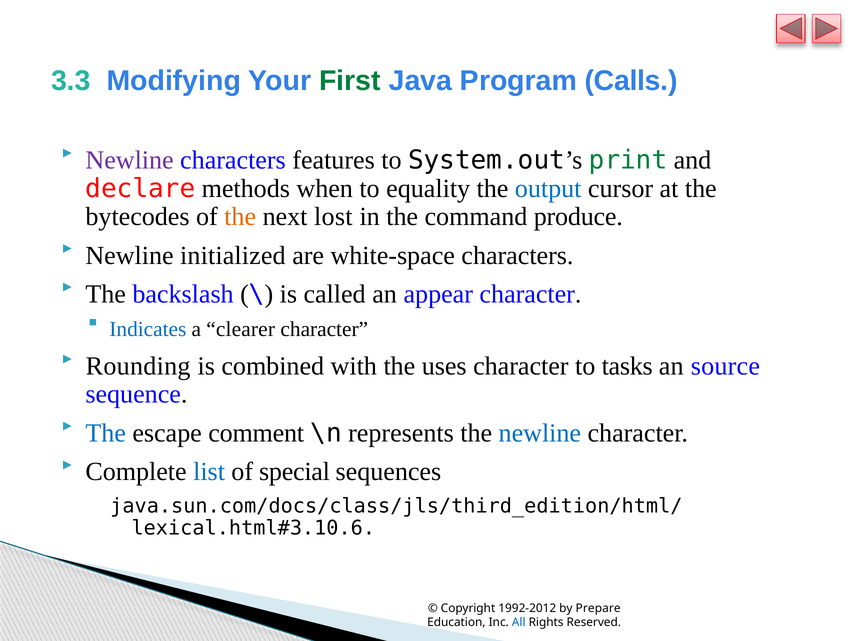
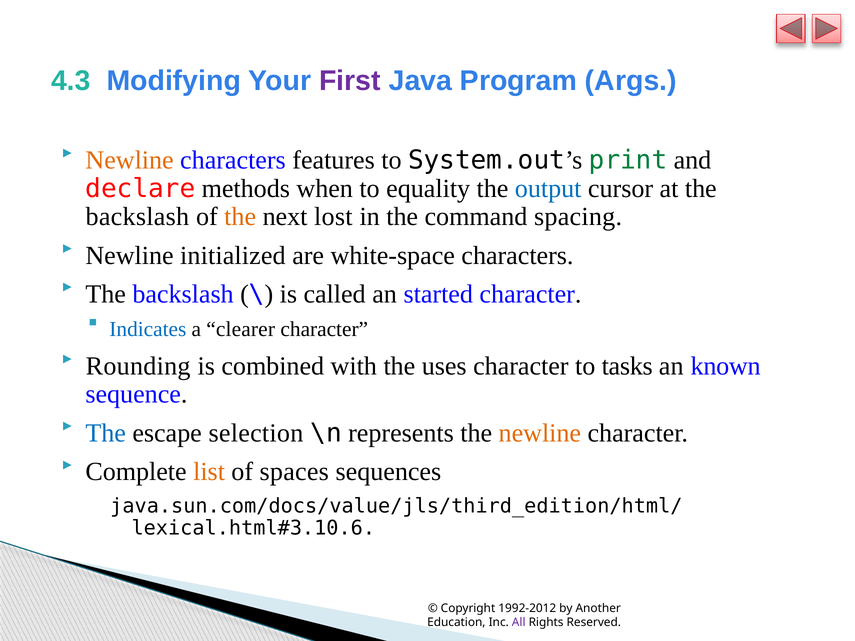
3.3: 3.3 -> 4.3
First colour: green -> purple
Calls: Calls -> Args
Newline at (130, 160) colour: purple -> orange
bytecodes at (138, 217): bytecodes -> backslash
produce: produce -> spacing
appear: appear -> started
source: source -> known
comment: comment -> selection
newline at (540, 433) colour: blue -> orange
list colour: blue -> orange
special: special -> spaces
java.sun.com/docs/class/jls/third_edition/html/: java.sun.com/docs/class/jls/third_edition/html/ -> java.sun.com/docs/value/jls/third_edition/html/
Prepare: Prepare -> Another
All colour: blue -> purple
